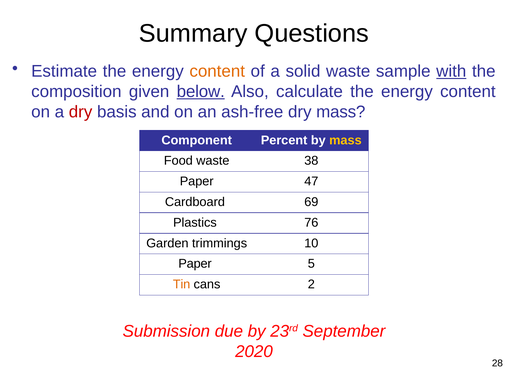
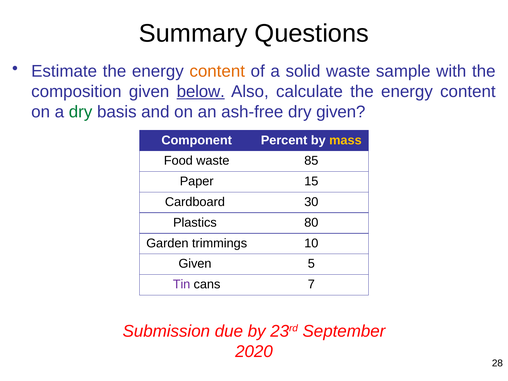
with underline: present -> none
dry at (81, 112) colour: red -> green
dry mass: mass -> given
38: 38 -> 85
47: 47 -> 15
69: 69 -> 30
76: 76 -> 80
Paper at (195, 264): Paper -> Given
Tin colour: orange -> purple
2: 2 -> 7
